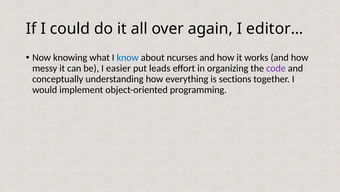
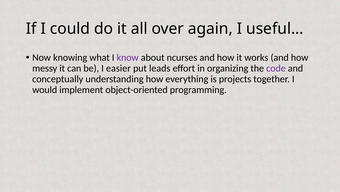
editor…: editor… -> useful…
know colour: blue -> purple
sections: sections -> projects
